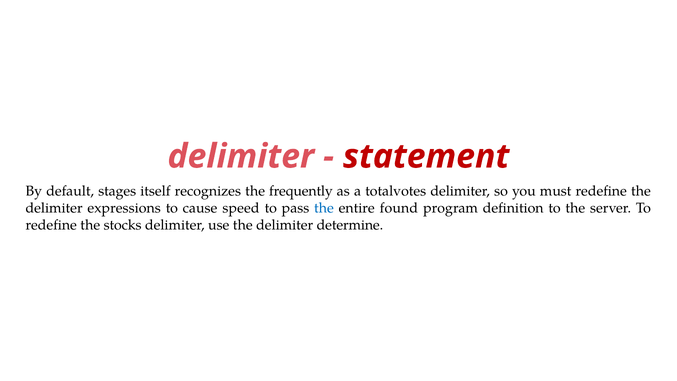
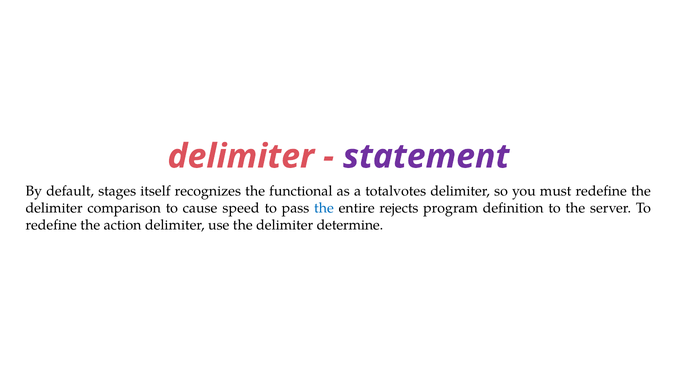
statement colour: red -> purple
frequently: frequently -> functional
expressions: expressions -> comparison
found: found -> rejects
stocks: stocks -> action
